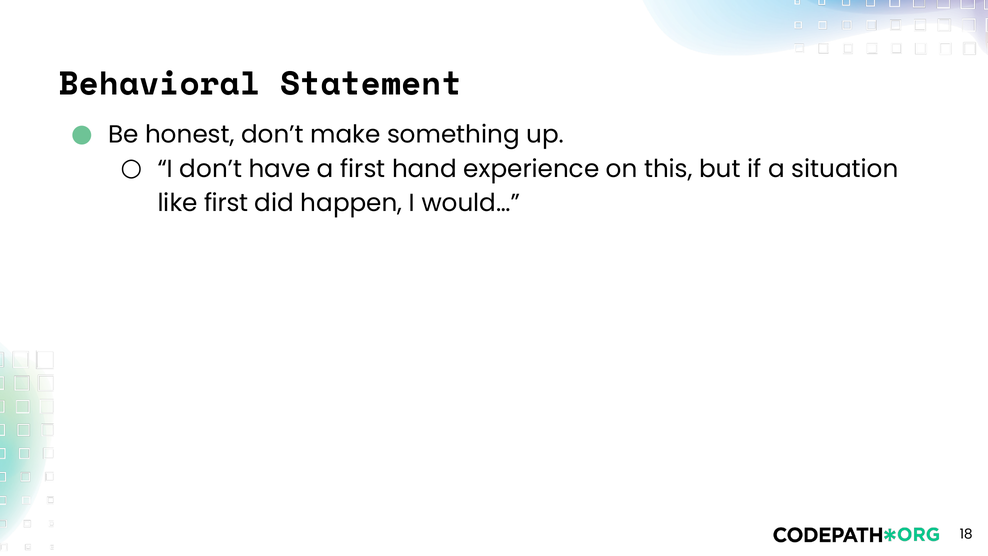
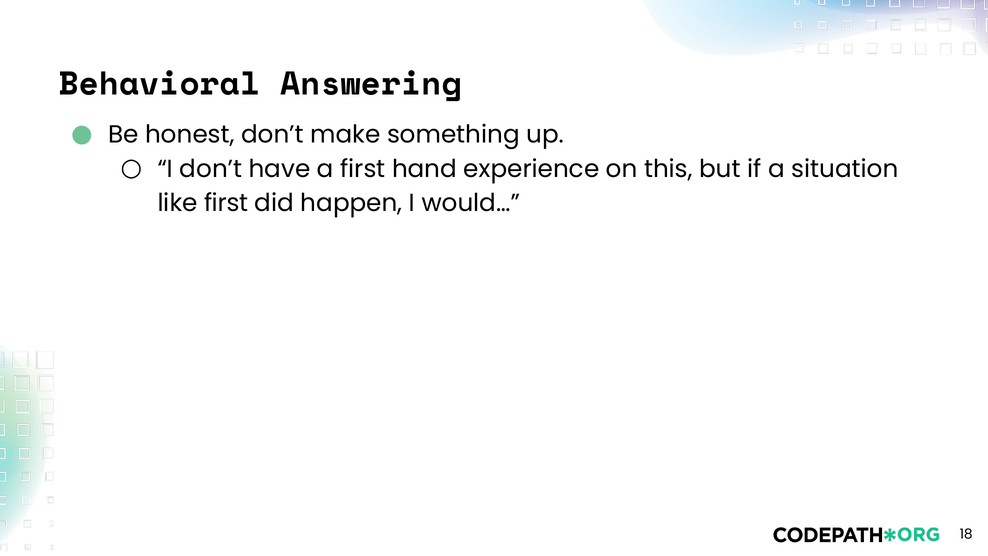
Statement: Statement -> Answering
